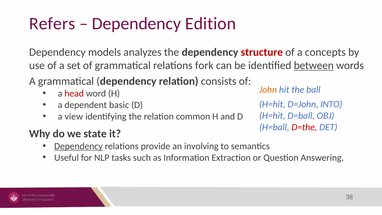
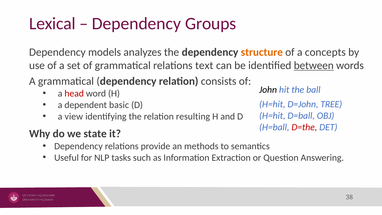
Refers: Refers -> Lexical
Edition: Edition -> Groups
structure colour: red -> orange
fork: fork -> text
John colour: orange -> black
INTO: INTO -> TREE
common: common -> resulting
Dependency at (78, 146) underline: present -> none
involving: involving -> methods
